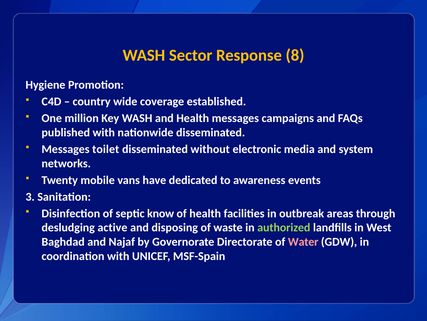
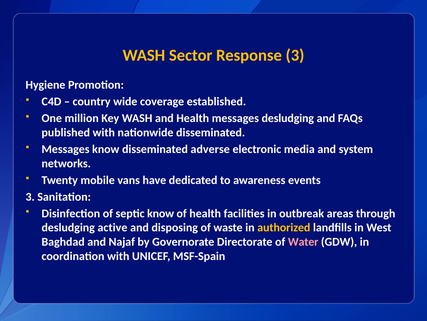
Response 8: 8 -> 3
messages campaigns: campaigns -> desludging
Messages toilet: toilet -> know
without: without -> adverse
authorized colour: light green -> yellow
